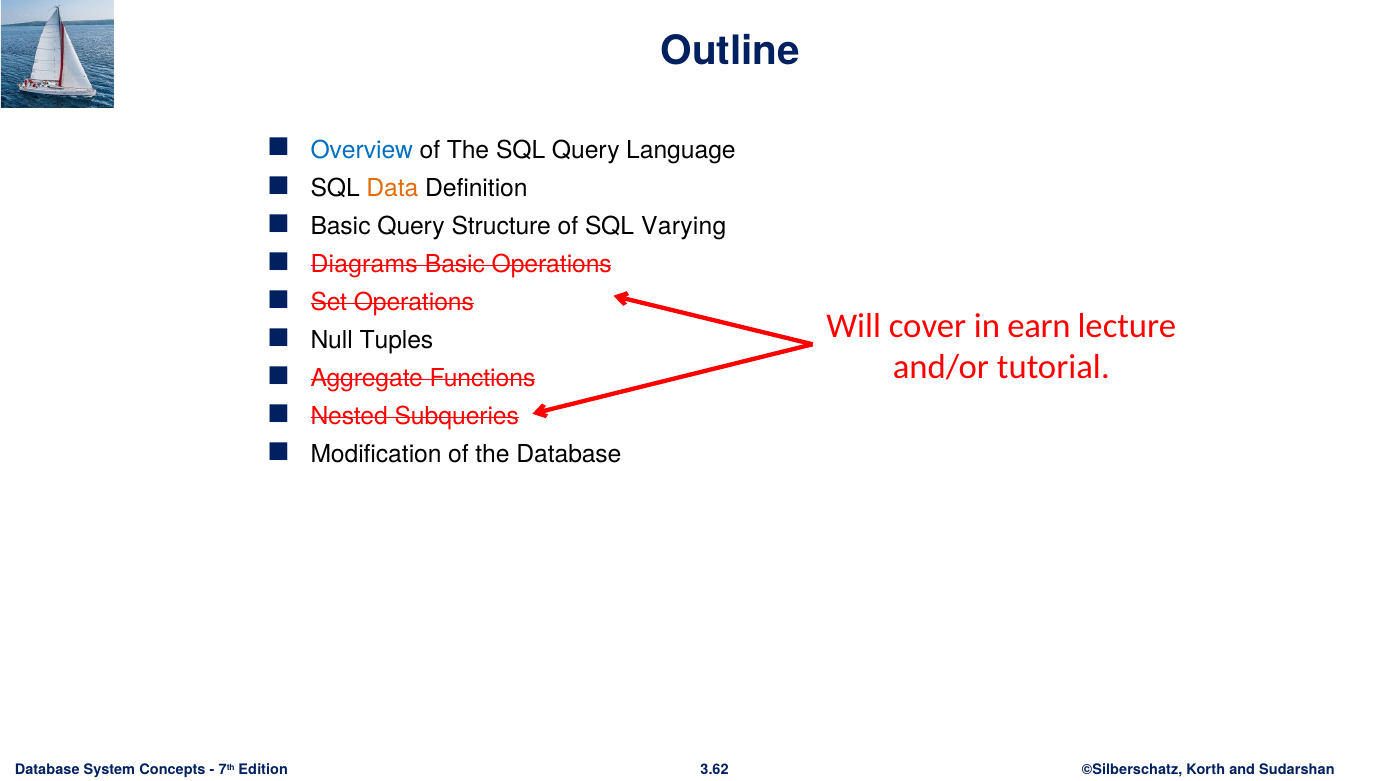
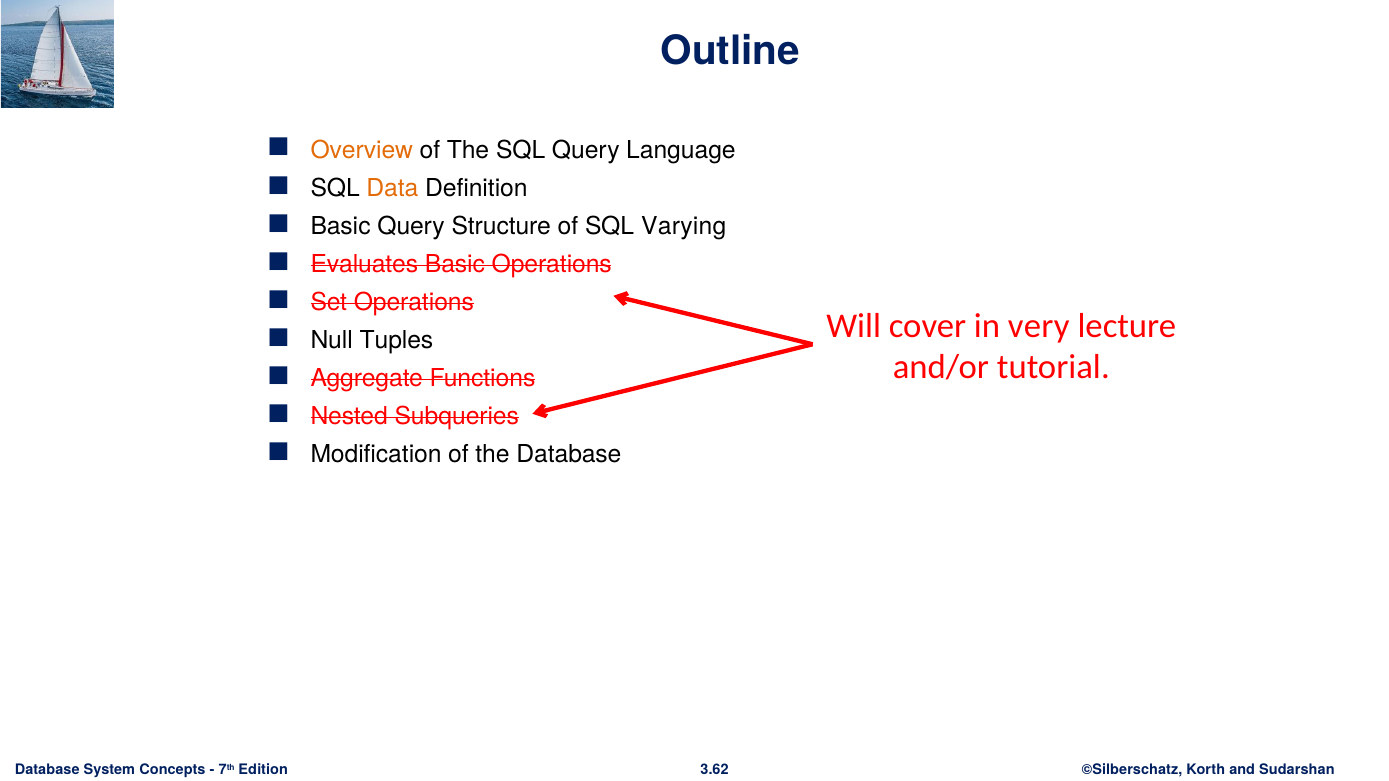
Overview colour: blue -> orange
Diagrams: Diagrams -> Evaluates
earn: earn -> very
